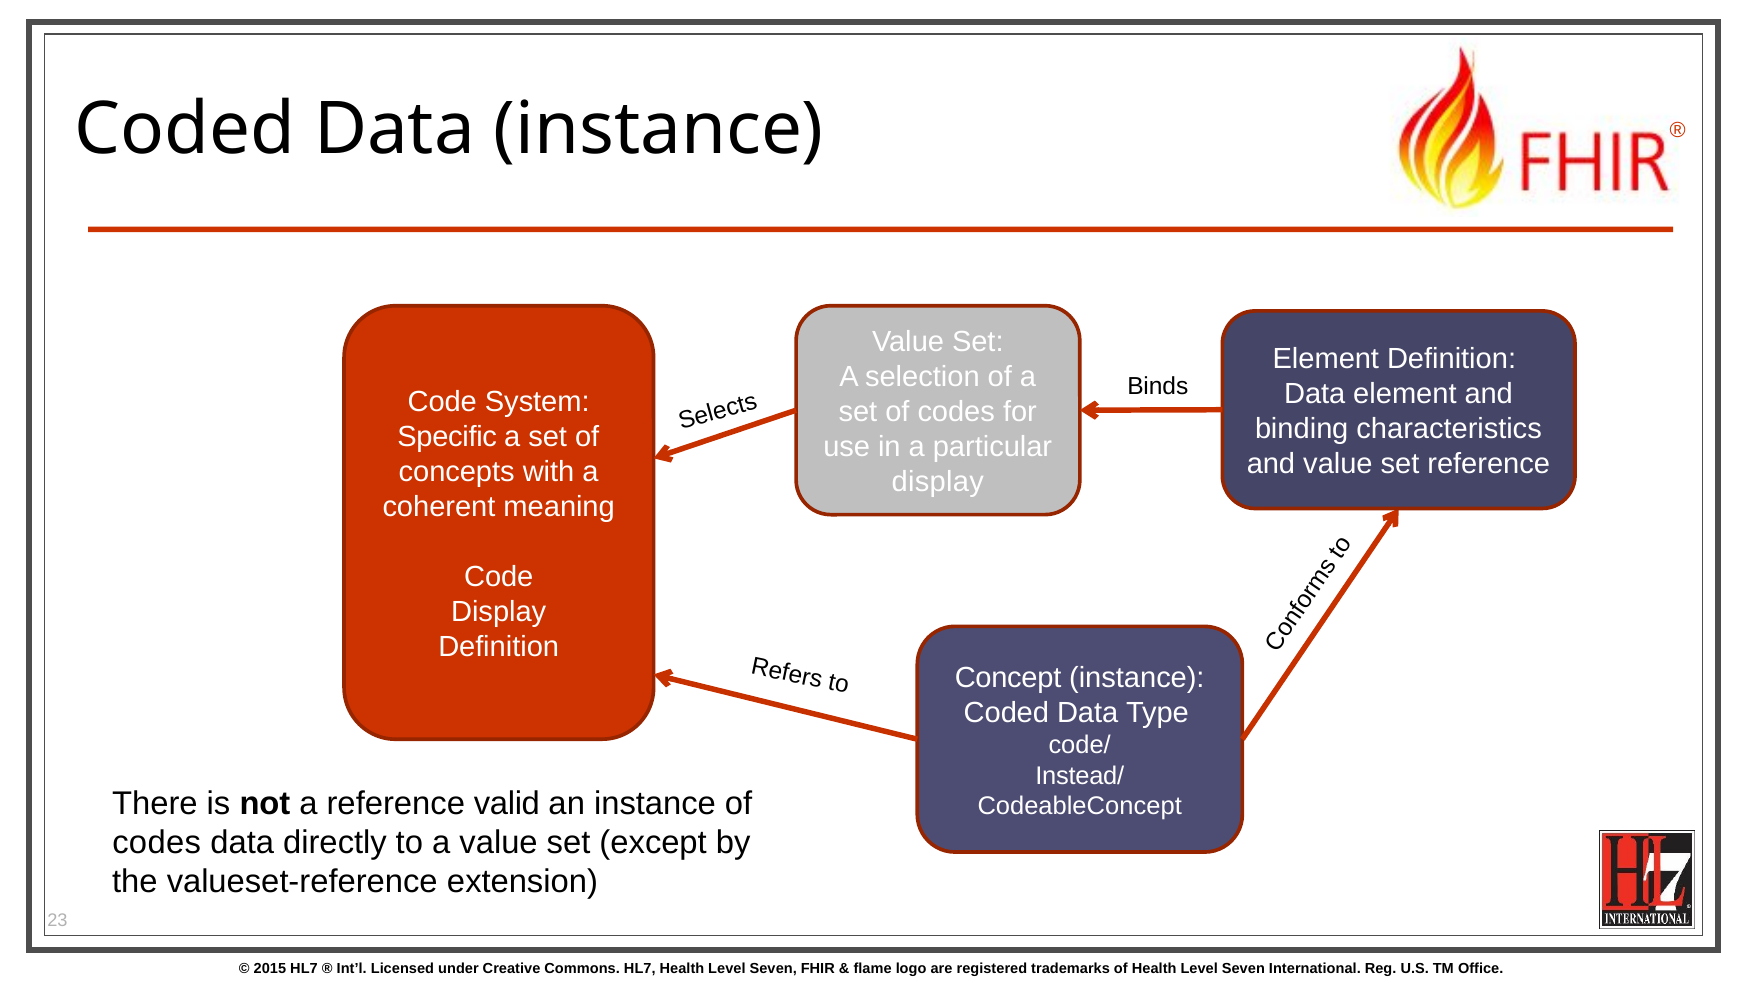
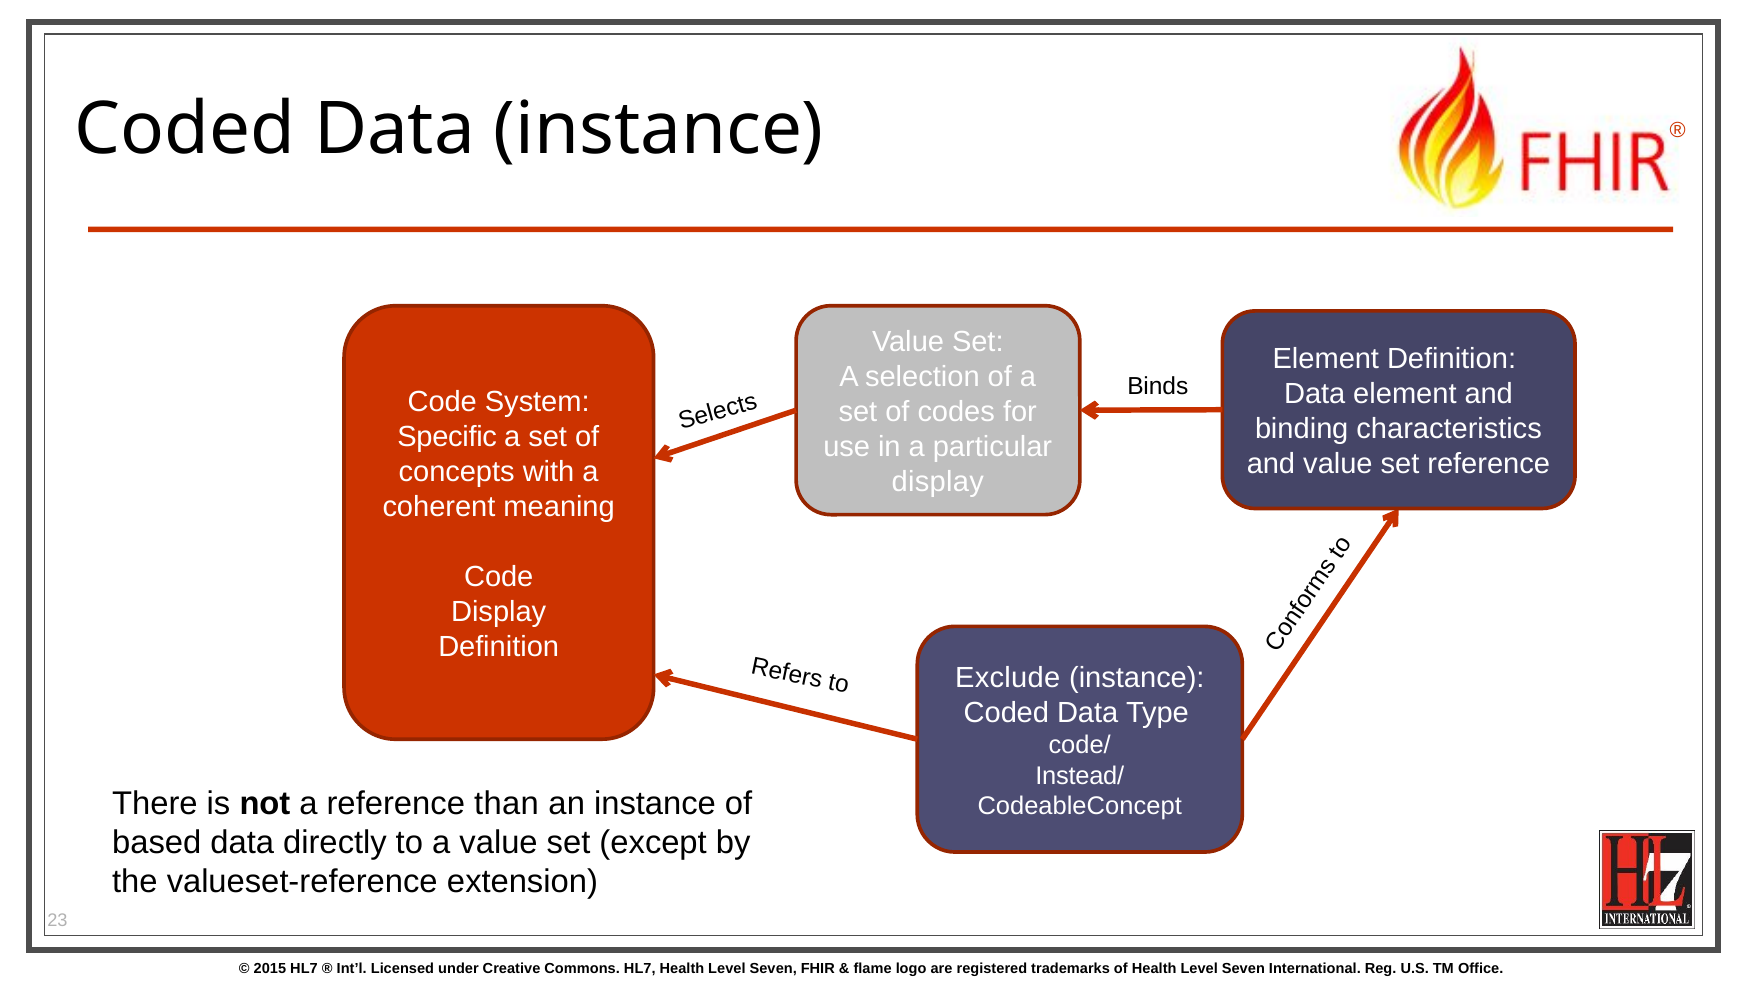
Concept: Concept -> Exclude
valid: valid -> than
codes at (157, 843): codes -> based
